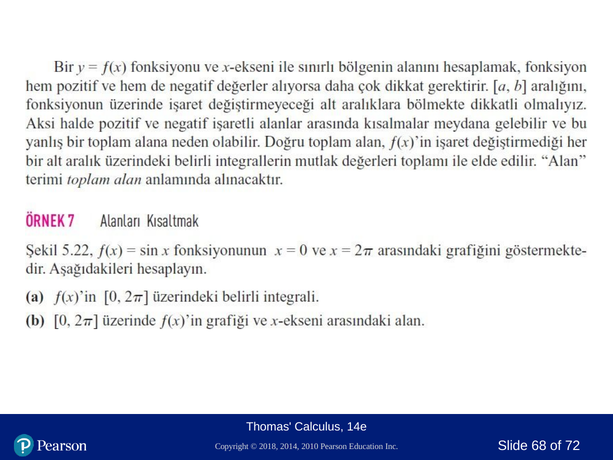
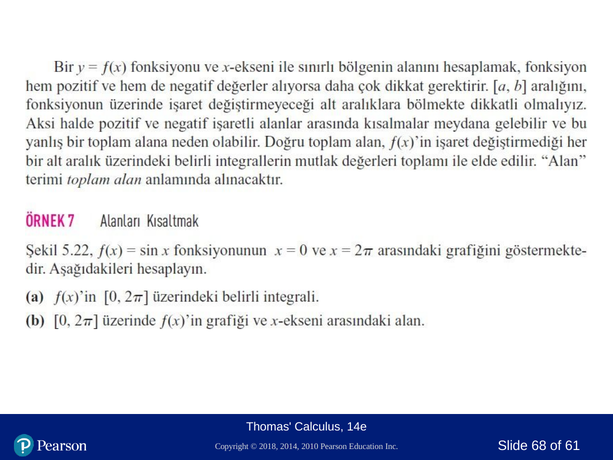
72: 72 -> 61
